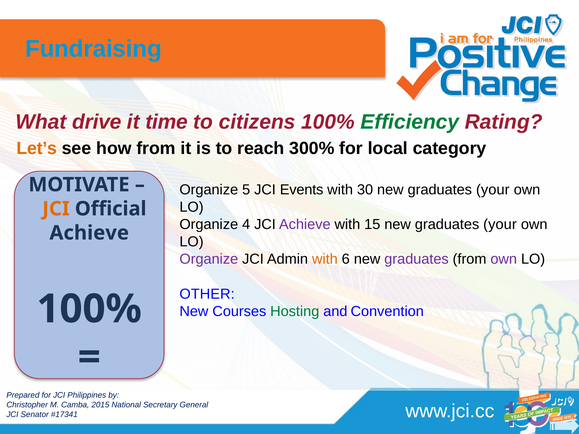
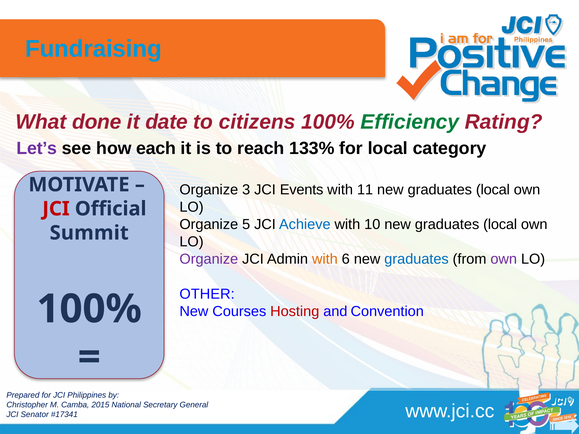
drive: drive -> done
time: time -> date
Let’s colour: orange -> purple
how from: from -> each
300%: 300% -> 133%
5: 5 -> 3
30: 30 -> 11
your at (493, 190): your -> local
JCI at (56, 209) colour: orange -> red
4: 4 -> 5
Achieve at (305, 225) colour: purple -> blue
15: 15 -> 10
your at (500, 225): your -> local
Achieve at (89, 233): Achieve -> Summit
graduates at (417, 259) colour: purple -> blue
Hosting colour: green -> red
